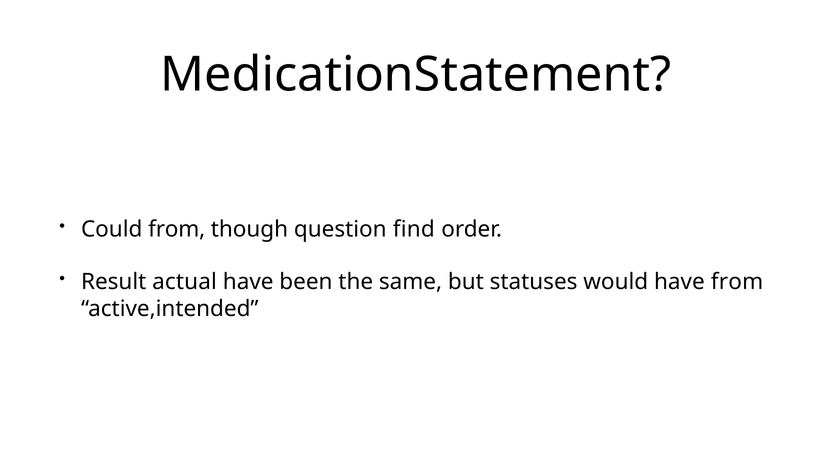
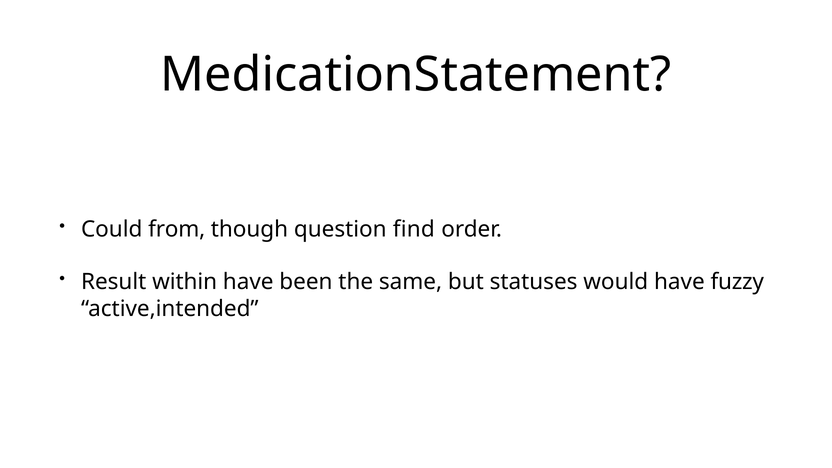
actual: actual -> within
have from: from -> fuzzy
